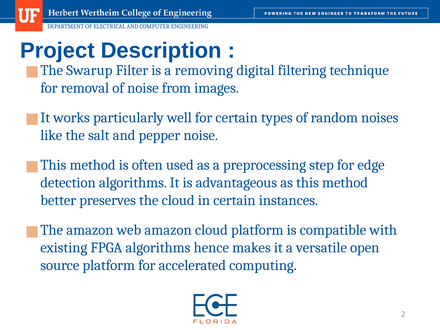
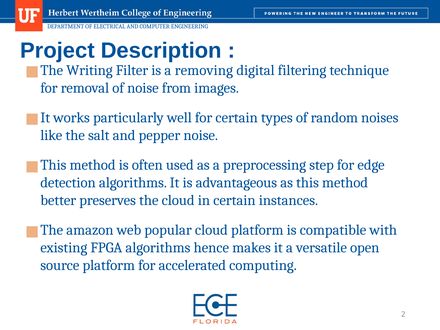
Swarup: Swarup -> Writing
web amazon: amazon -> popular
